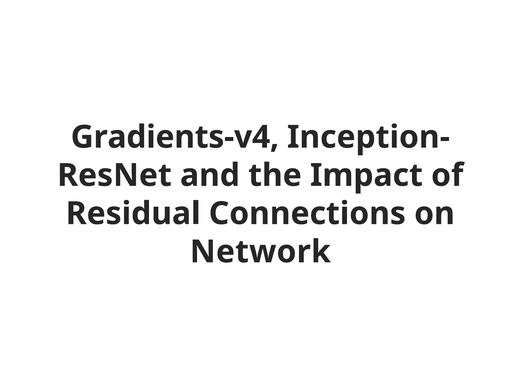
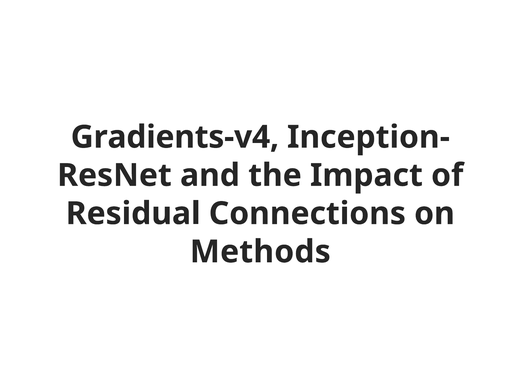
Network: Network -> Methods
